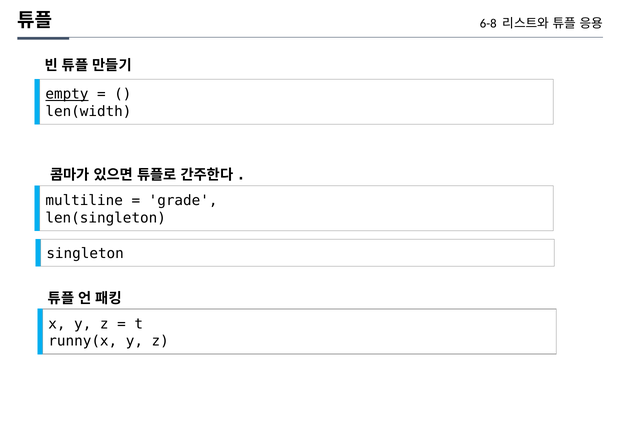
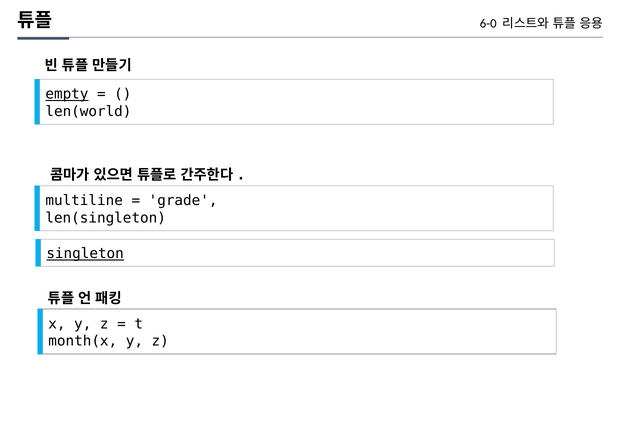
6-8: 6-8 -> 6-0
len(width: len(width -> len(world
singleton underline: none -> present
runny(x: runny(x -> month(x
